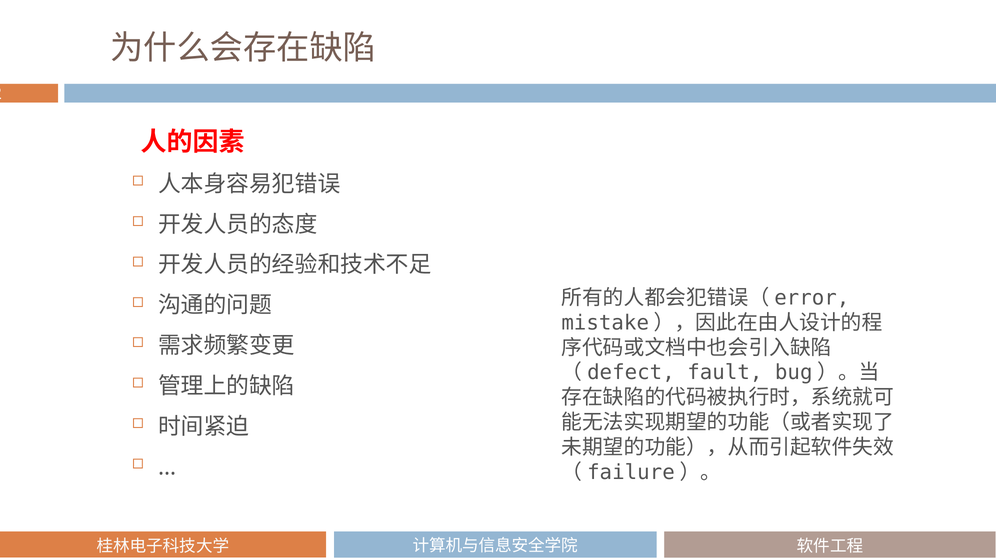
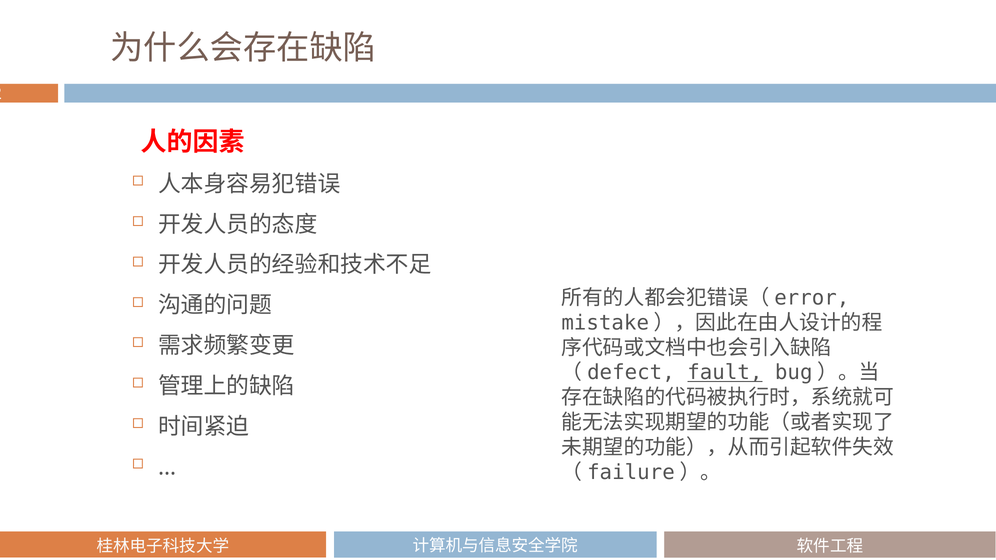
fault underline: none -> present
